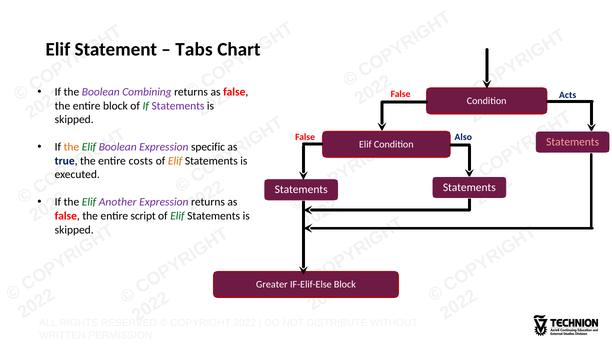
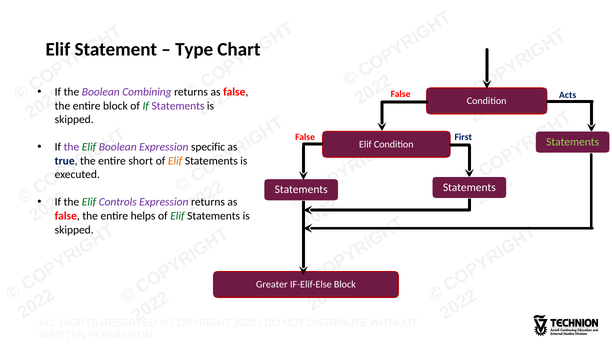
Tabs: Tabs -> Type
Also: Also -> First
Statements at (573, 142) colour: pink -> light green
the at (71, 147) colour: orange -> purple
costs: costs -> short
Another: Another -> Controls
script: script -> helps
